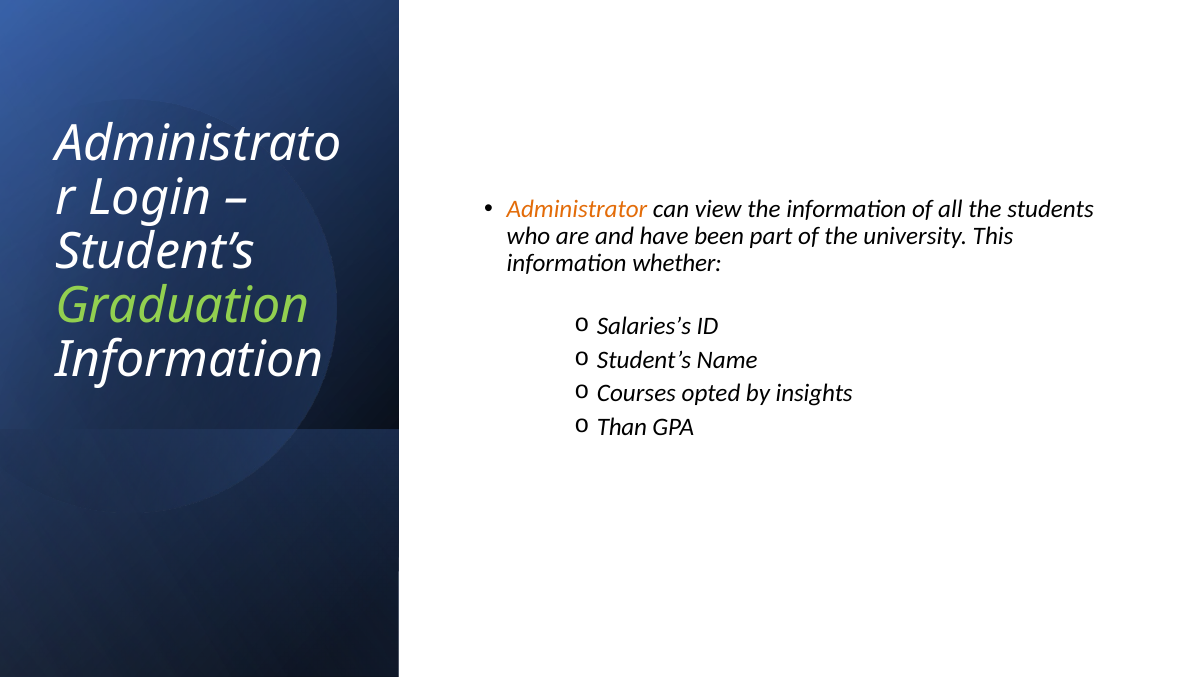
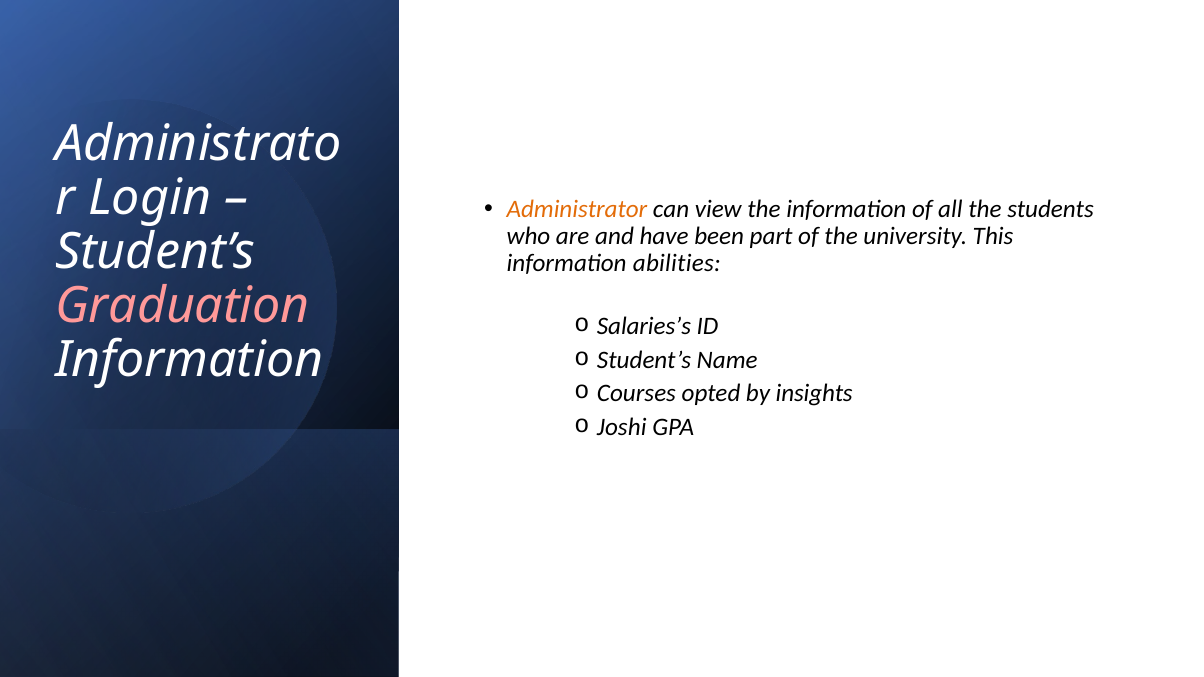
whether: whether -> abilities
Graduation colour: light green -> pink
Than: Than -> Joshi
